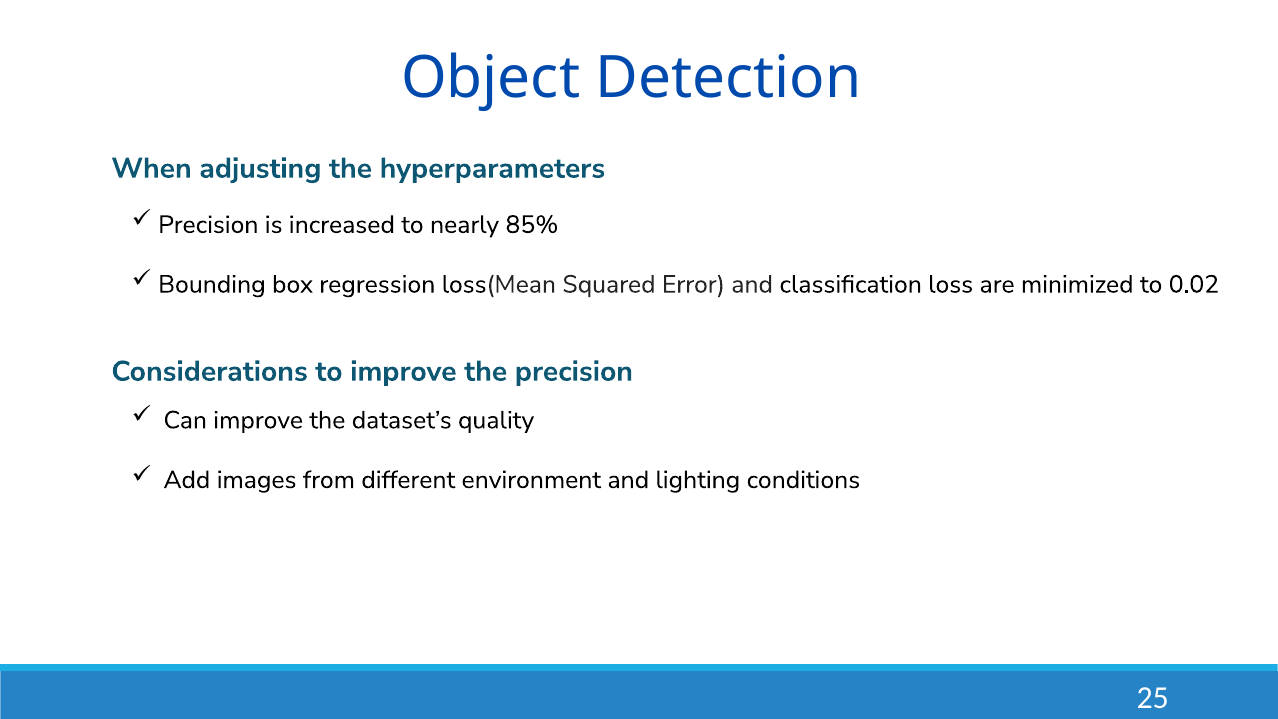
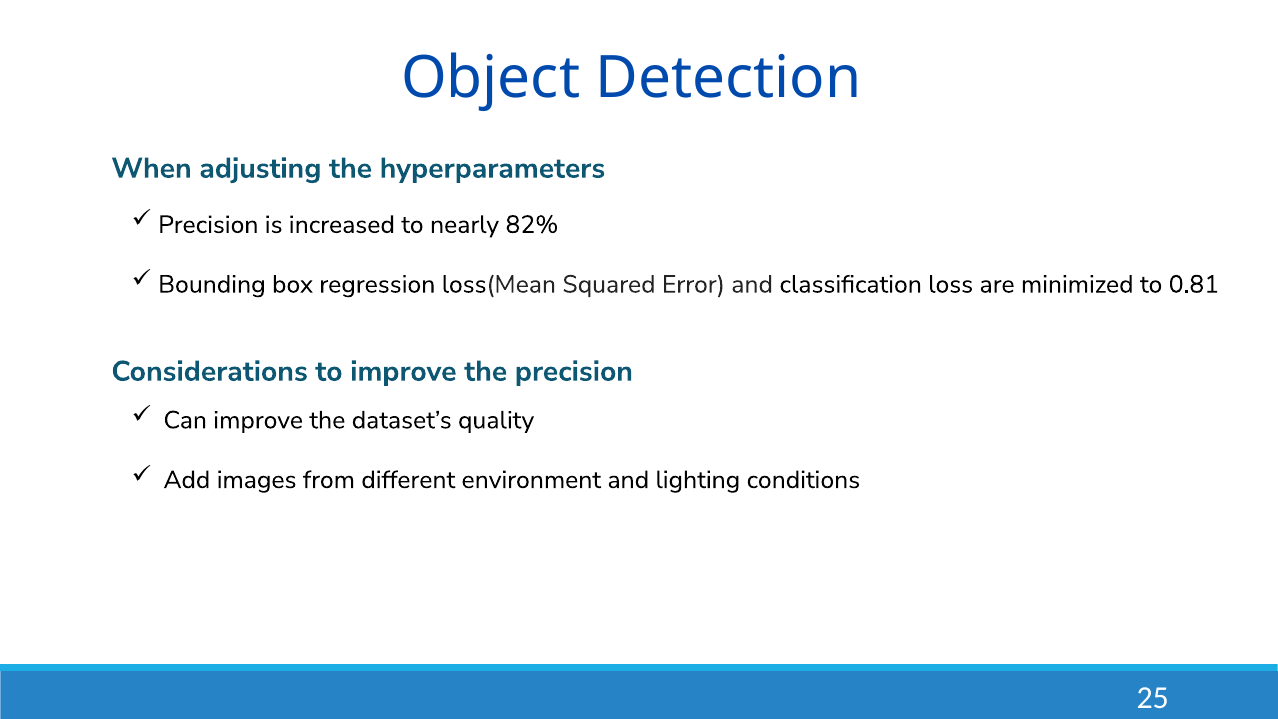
85%: 85% -> 82%
0.02: 0.02 -> 0.81
